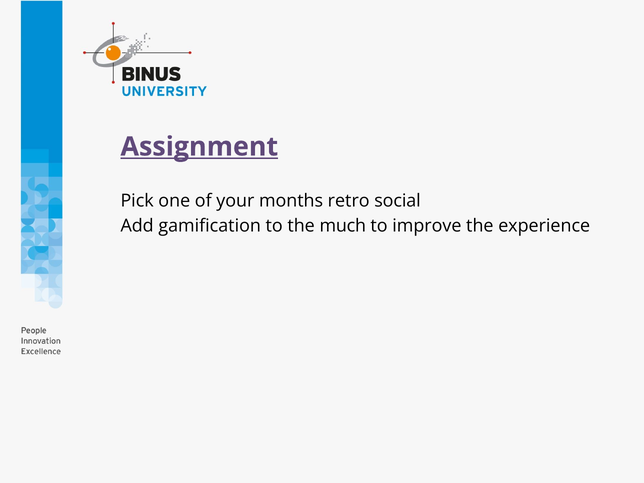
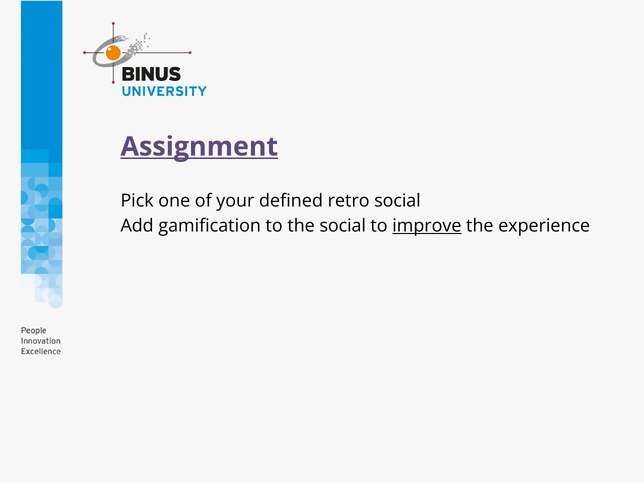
months: months -> defined
the much: much -> social
improve underline: none -> present
